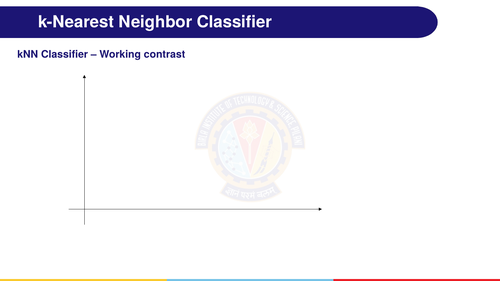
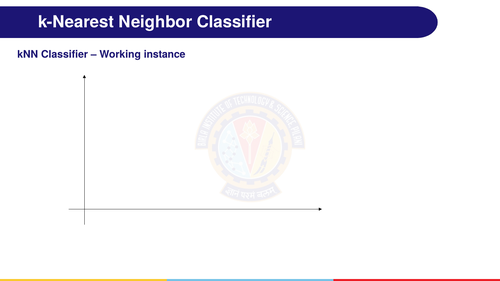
contrast: contrast -> instance
